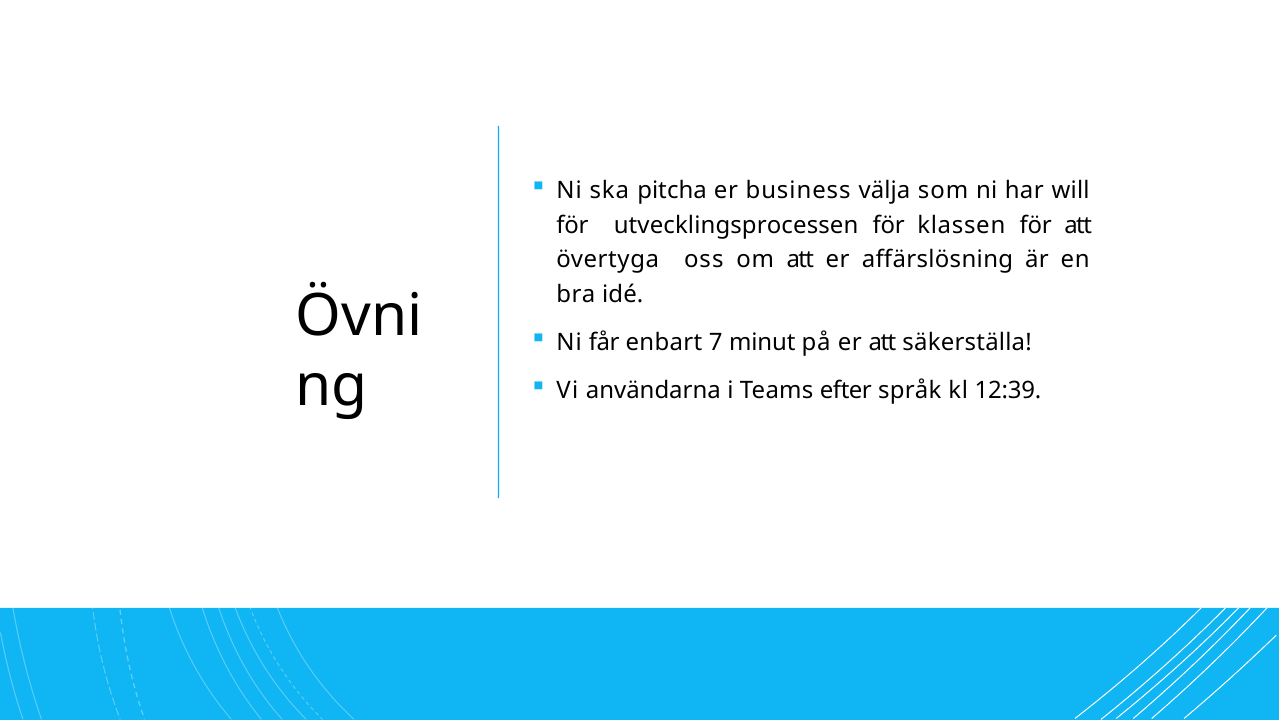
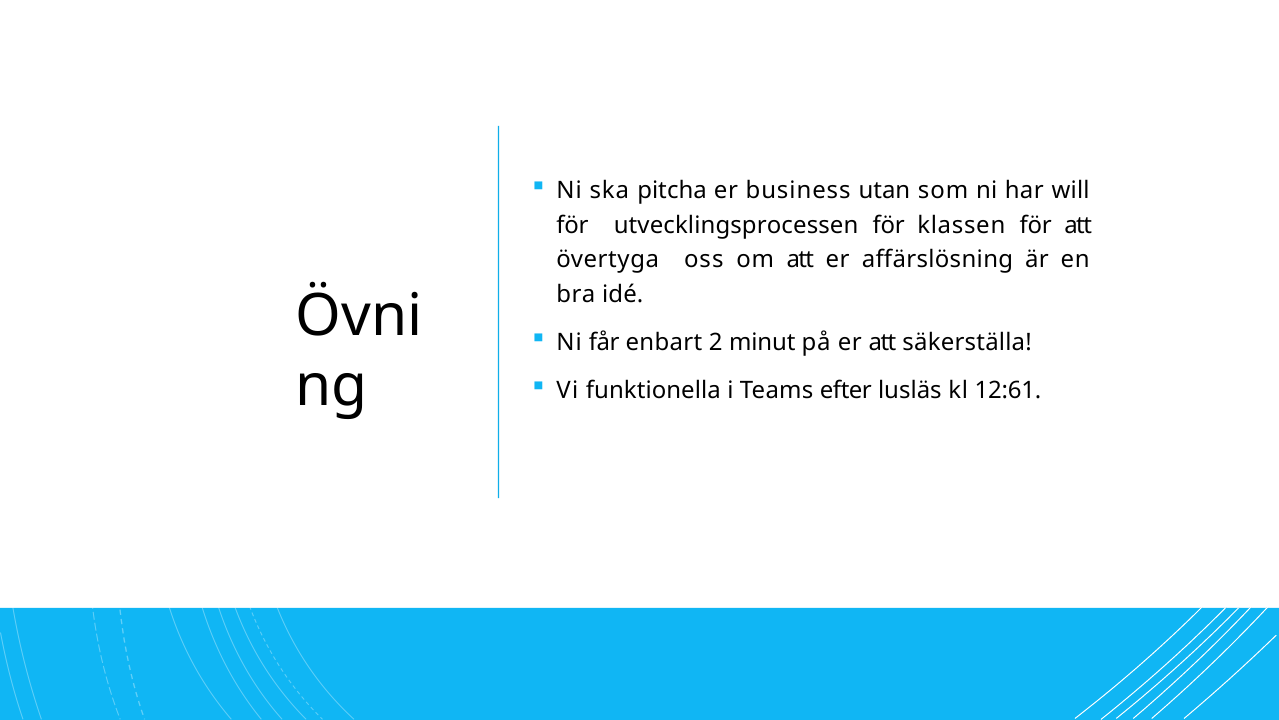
välja: välja -> utan
7: 7 -> 2
användarna: användarna -> funktionella
språk: språk -> lusläs
12:39: 12:39 -> 12:61
